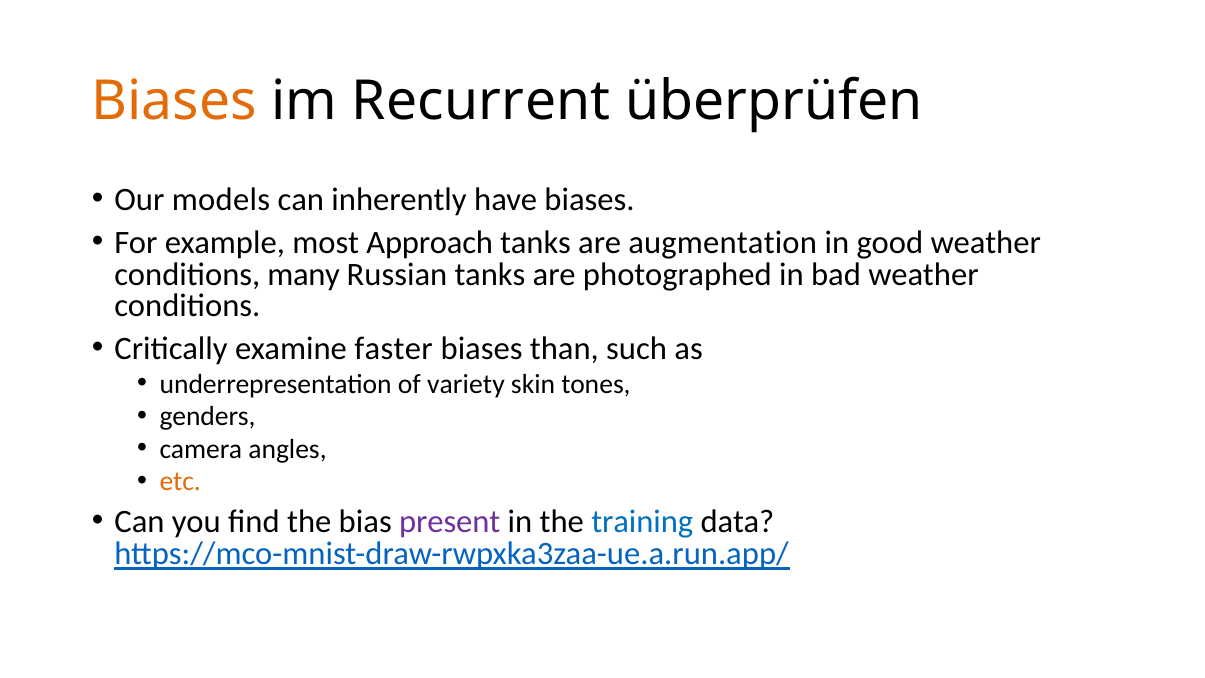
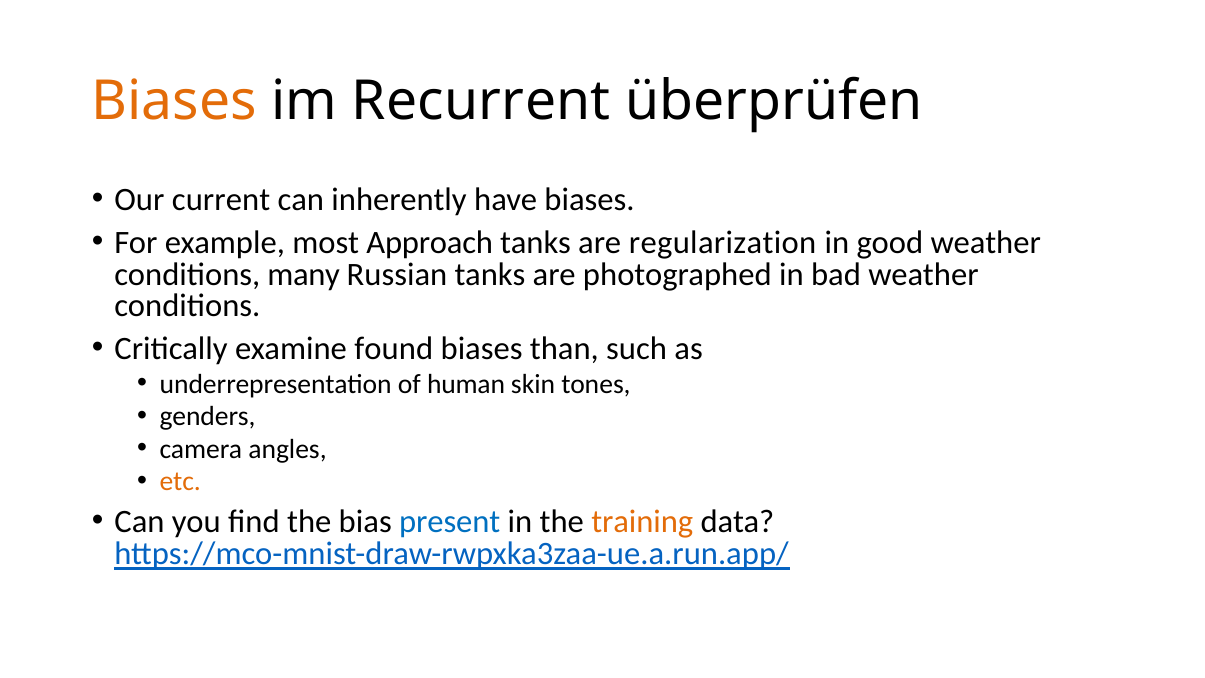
models: models -> current
augmentation: augmentation -> regularization
faster: faster -> found
variety: variety -> human
present colour: purple -> blue
training colour: blue -> orange
